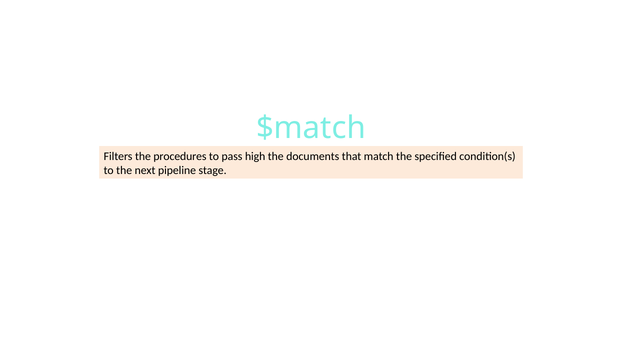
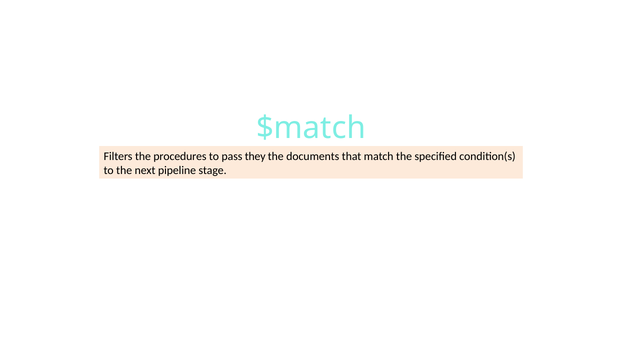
high: high -> they
